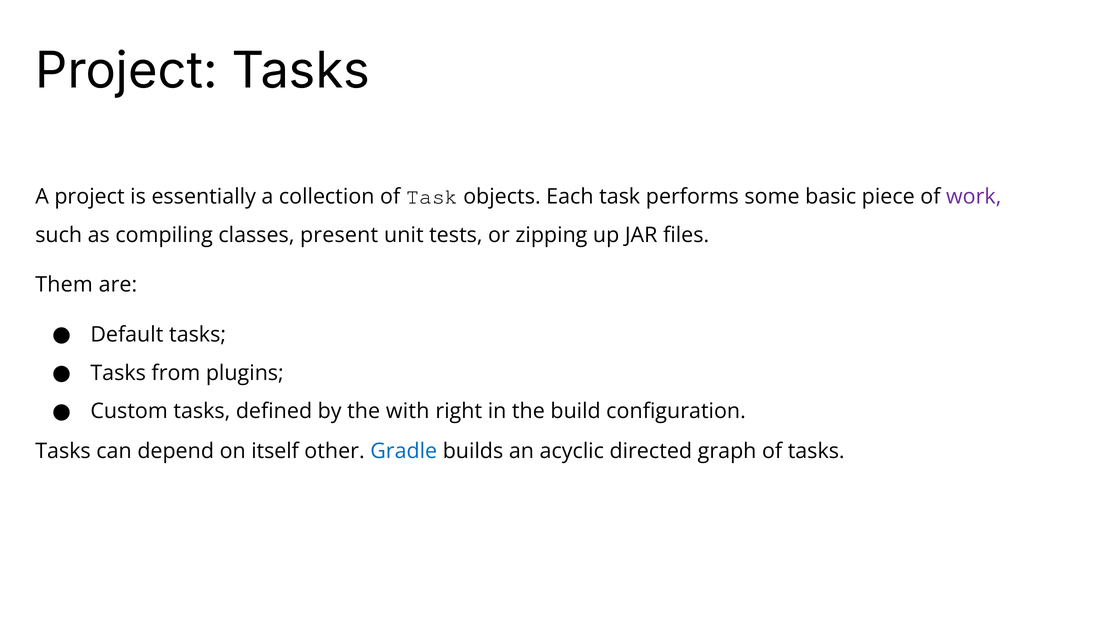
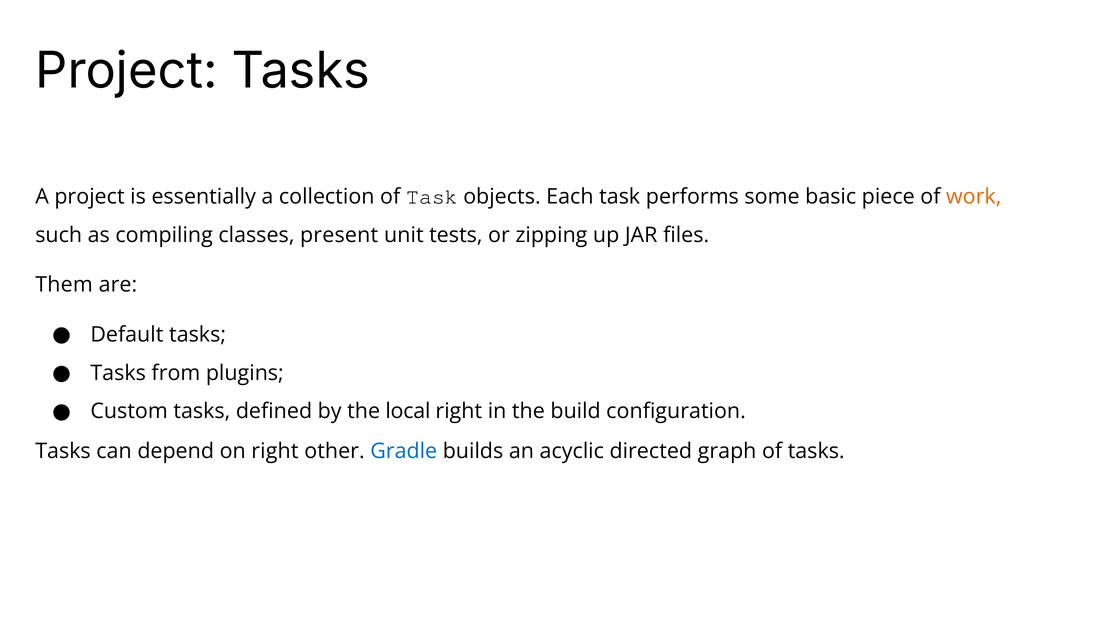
work colour: purple -> orange
with: with -> local
on itself: itself -> right
